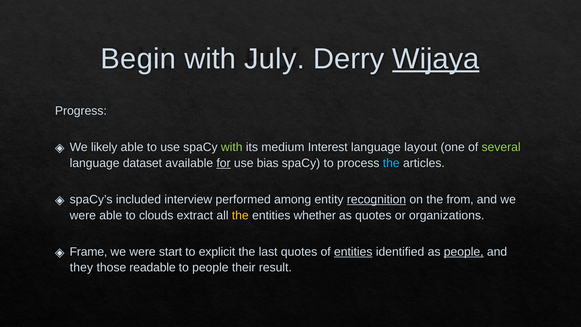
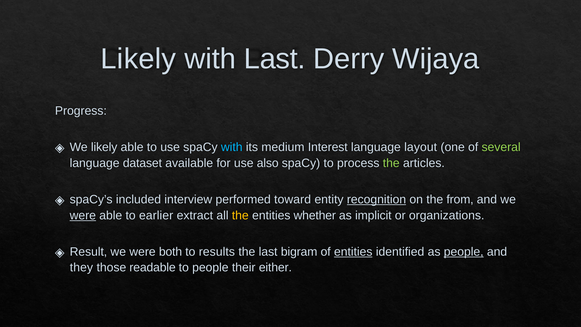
Begin at (138, 59): Begin -> Likely
with July: July -> Last
Wijaya underline: present -> none
with at (232, 147) colour: light green -> light blue
for underline: present -> none
bias: bias -> also
the at (391, 163) colour: light blue -> light green
among: among -> toward
were at (83, 215) underline: none -> present
clouds: clouds -> earlier
as quotes: quotes -> implicit
Frame: Frame -> Result
start: start -> both
explicit: explicit -> results
last quotes: quotes -> bigram
result: result -> either
